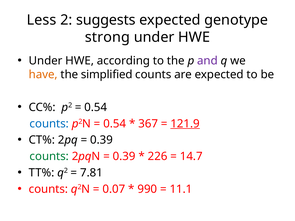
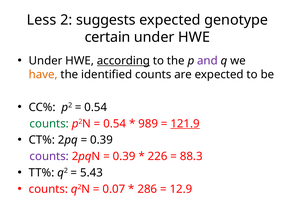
strong: strong -> certain
according underline: none -> present
simplified: simplified -> identified
counts at (49, 124) colour: blue -> green
367: 367 -> 989
counts at (49, 157) colour: green -> purple
14.7: 14.7 -> 88.3
7.81: 7.81 -> 5.43
990: 990 -> 286
11.1: 11.1 -> 12.9
